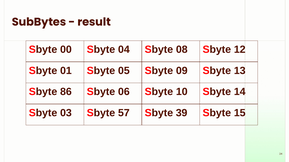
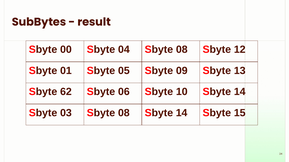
86: 86 -> 62
03 Sbyte 57: 57 -> 08
39 at (182, 113): 39 -> 14
